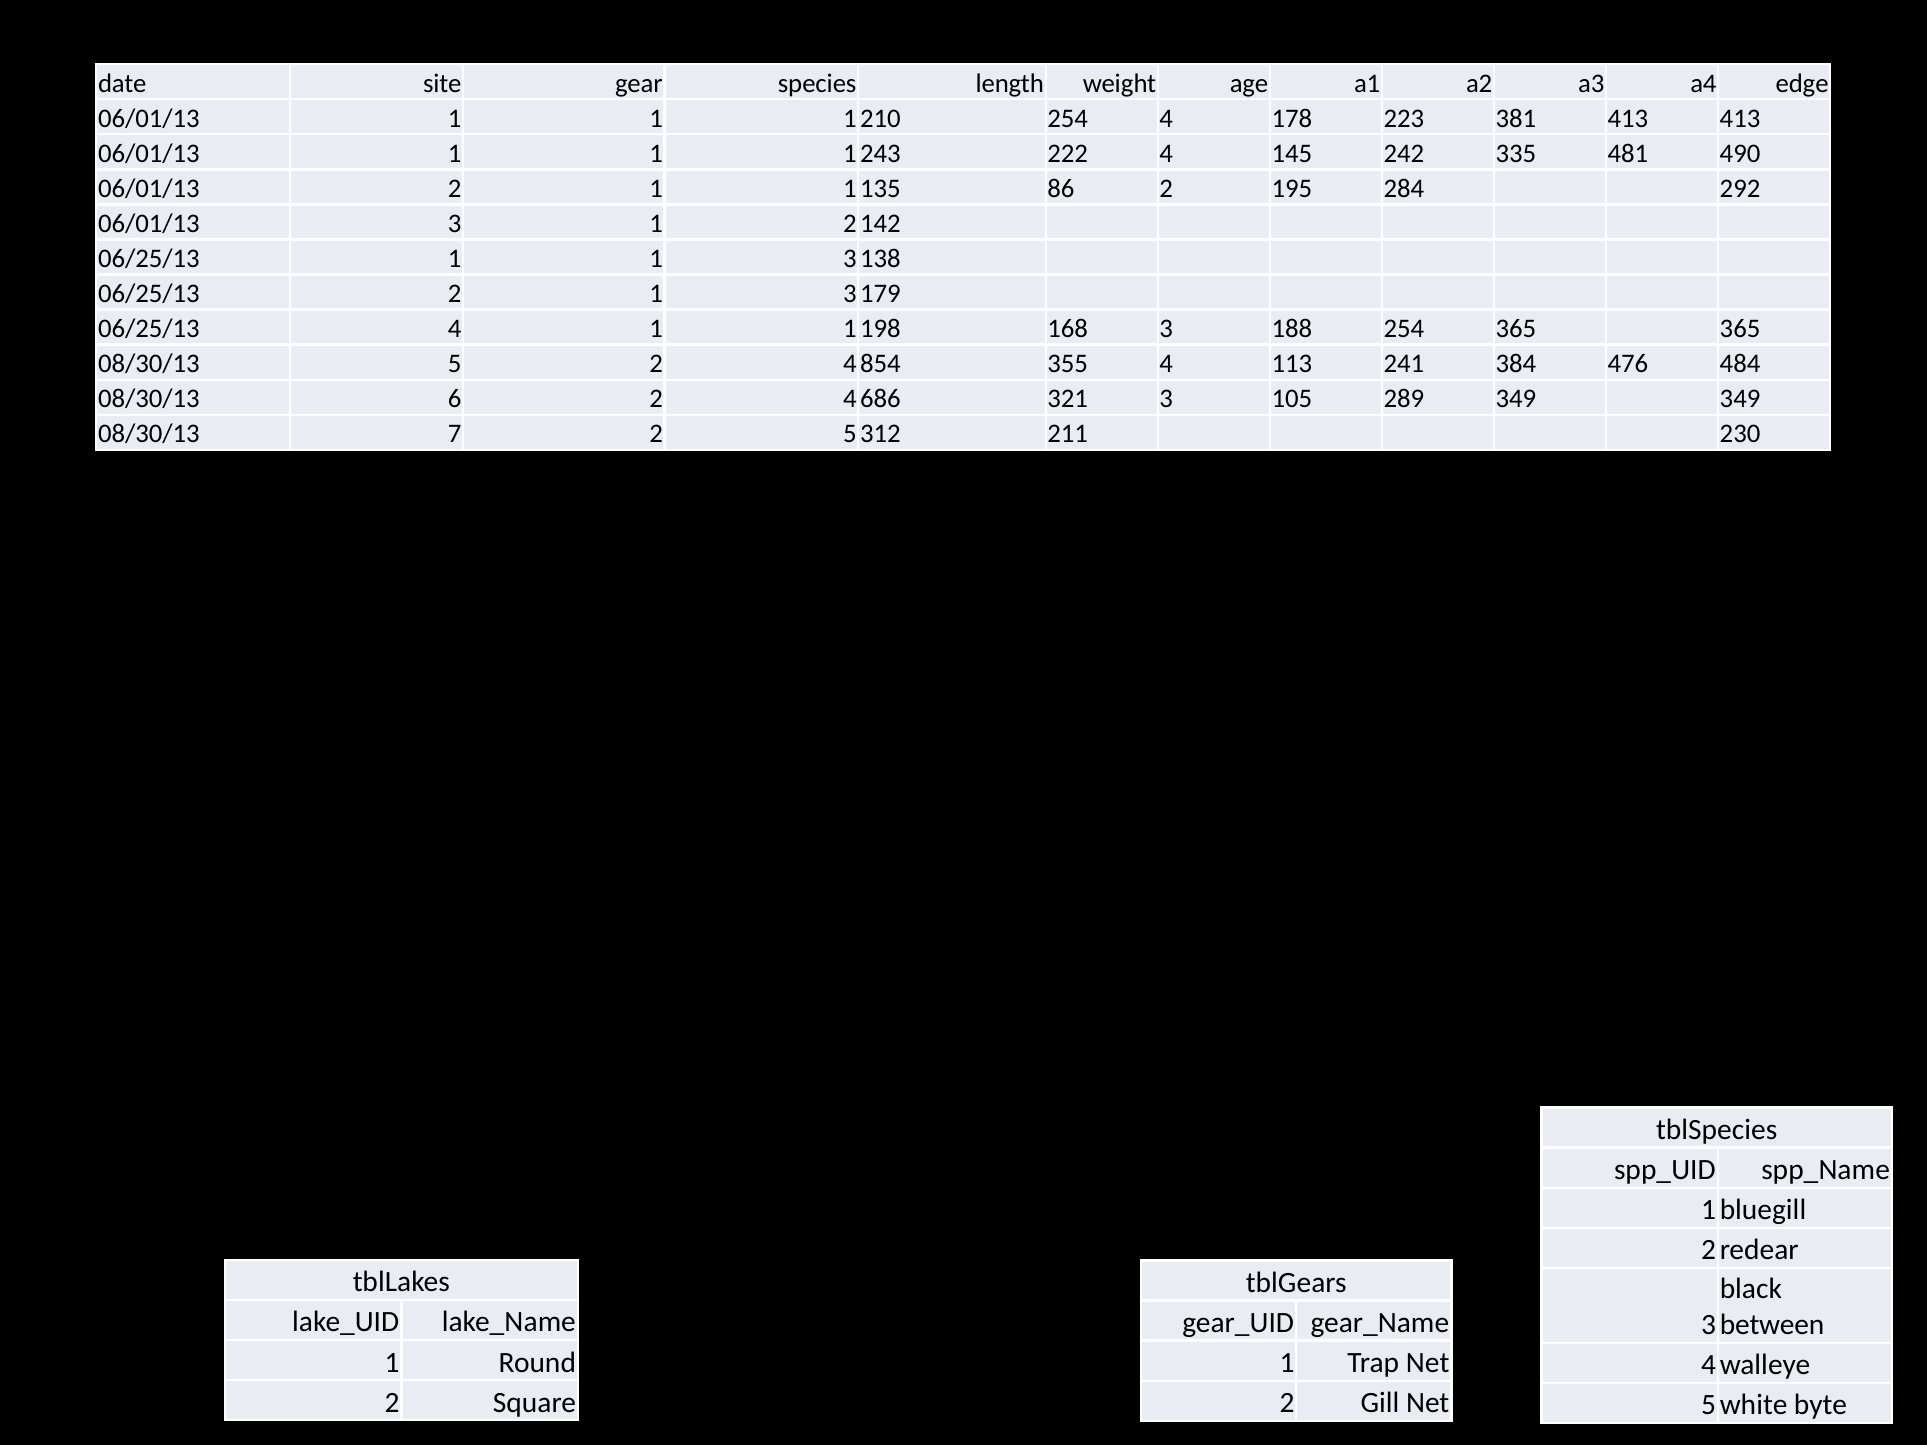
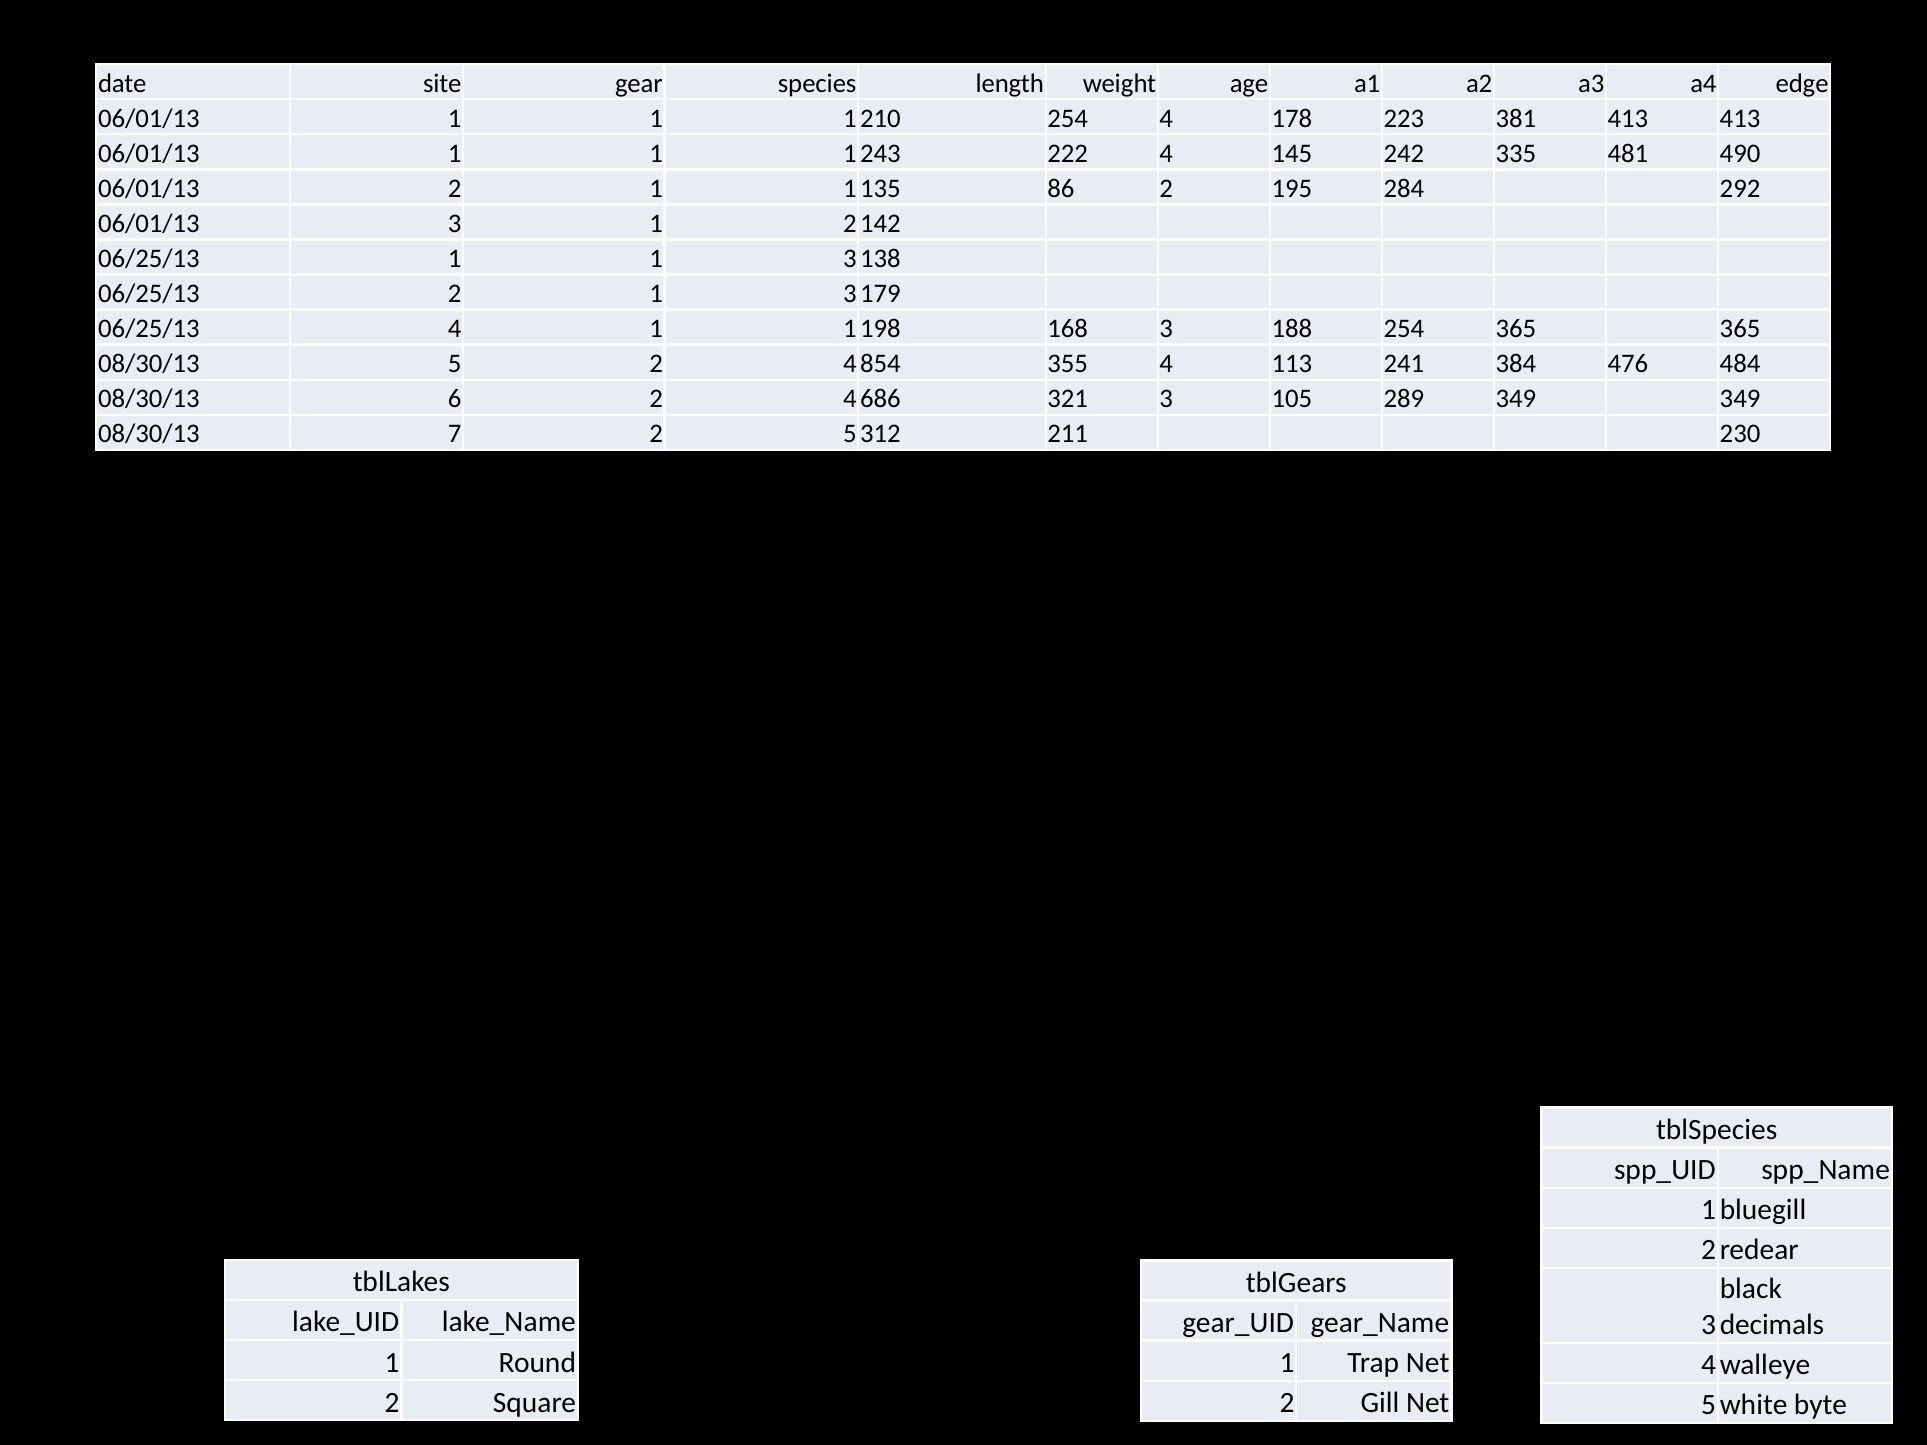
between: between -> decimals
